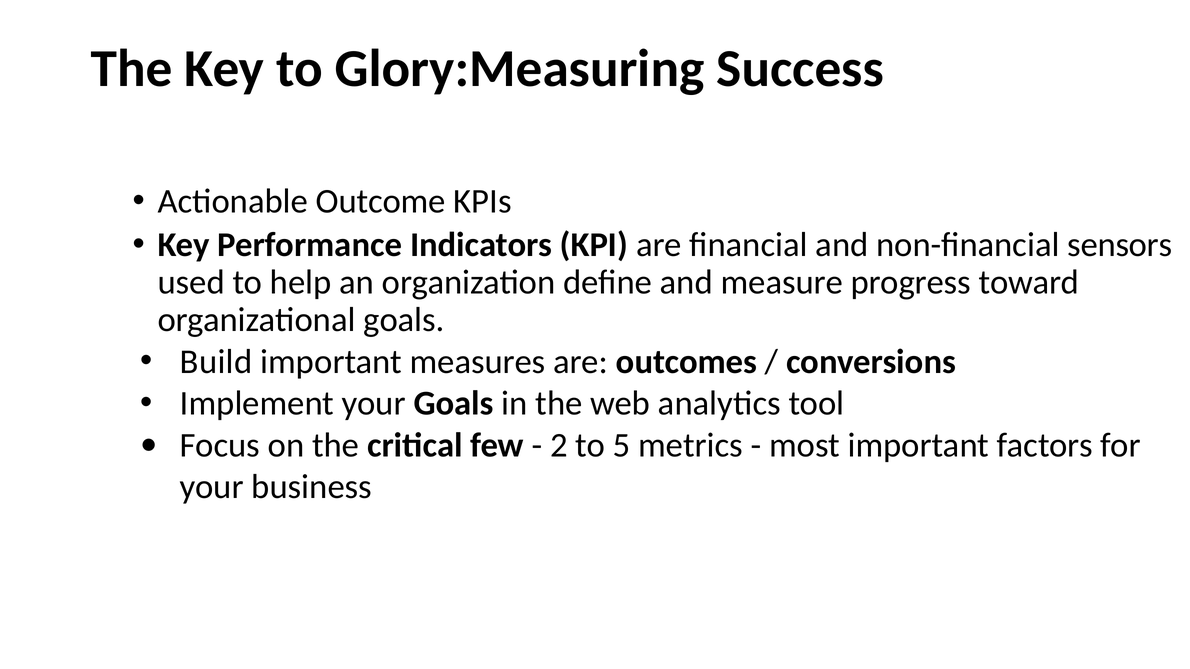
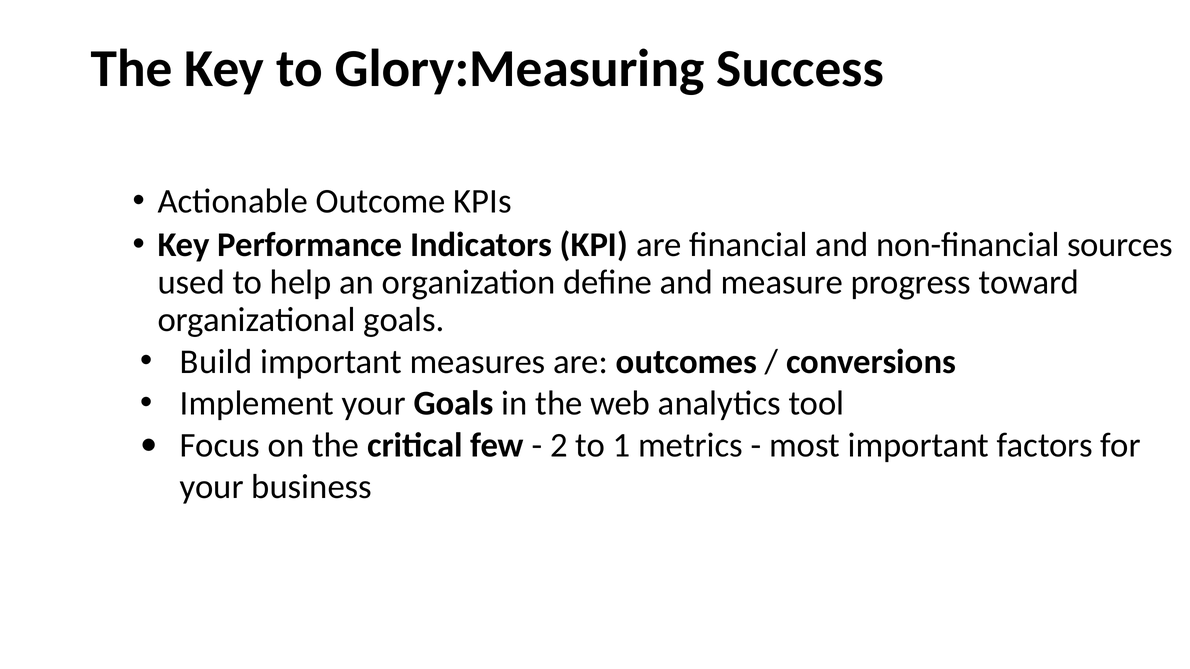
sensors: sensors -> sources
5: 5 -> 1
